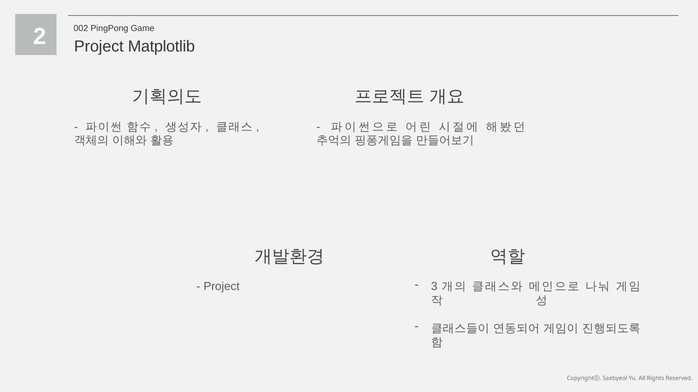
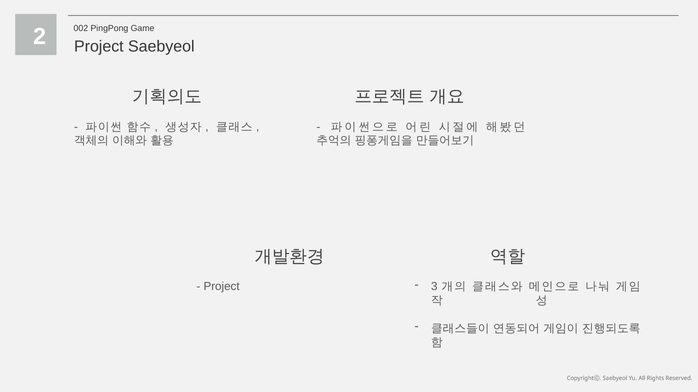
Project Matplotlib: Matplotlib -> Saebyeol
